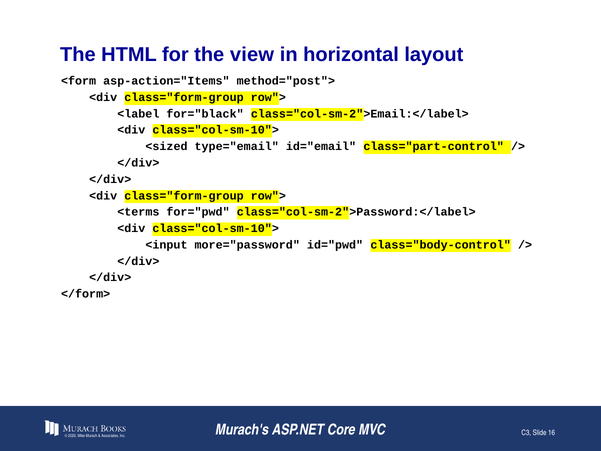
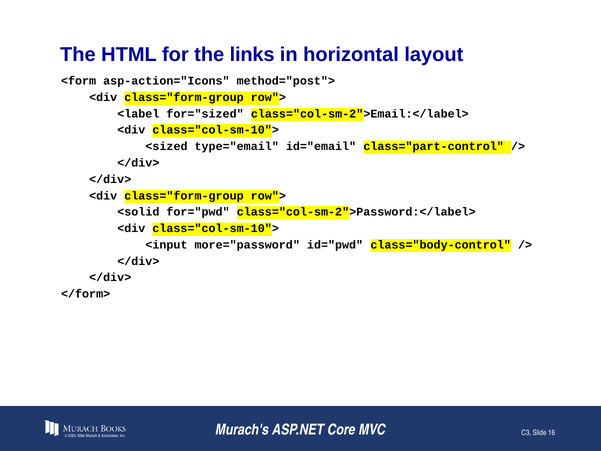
view: view -> links
asp-action="Items: asp-action="Items -> asp-action="Icons
for="black: for="black -> for="sized
<terms: <terms -> <solid
